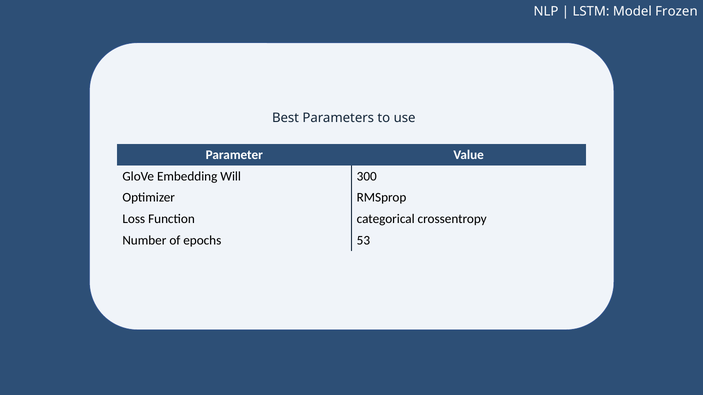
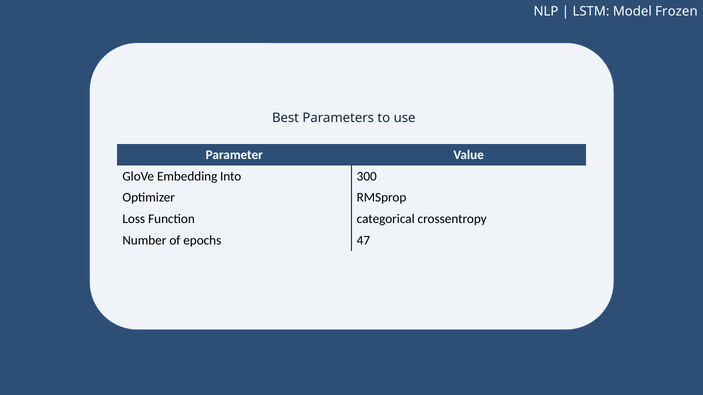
Will: Will -> Into
53: 53 -> 47
